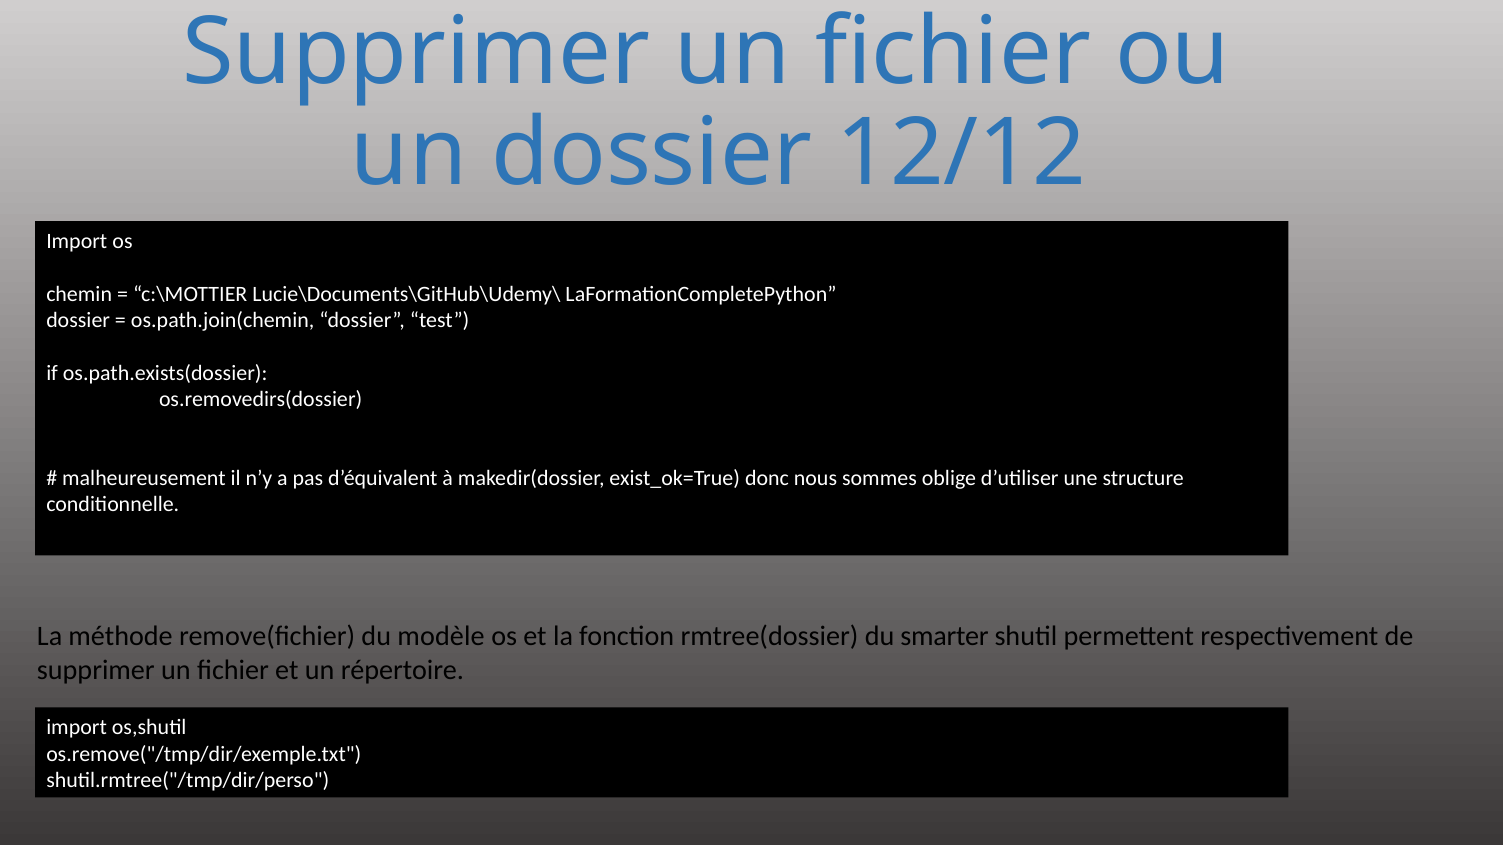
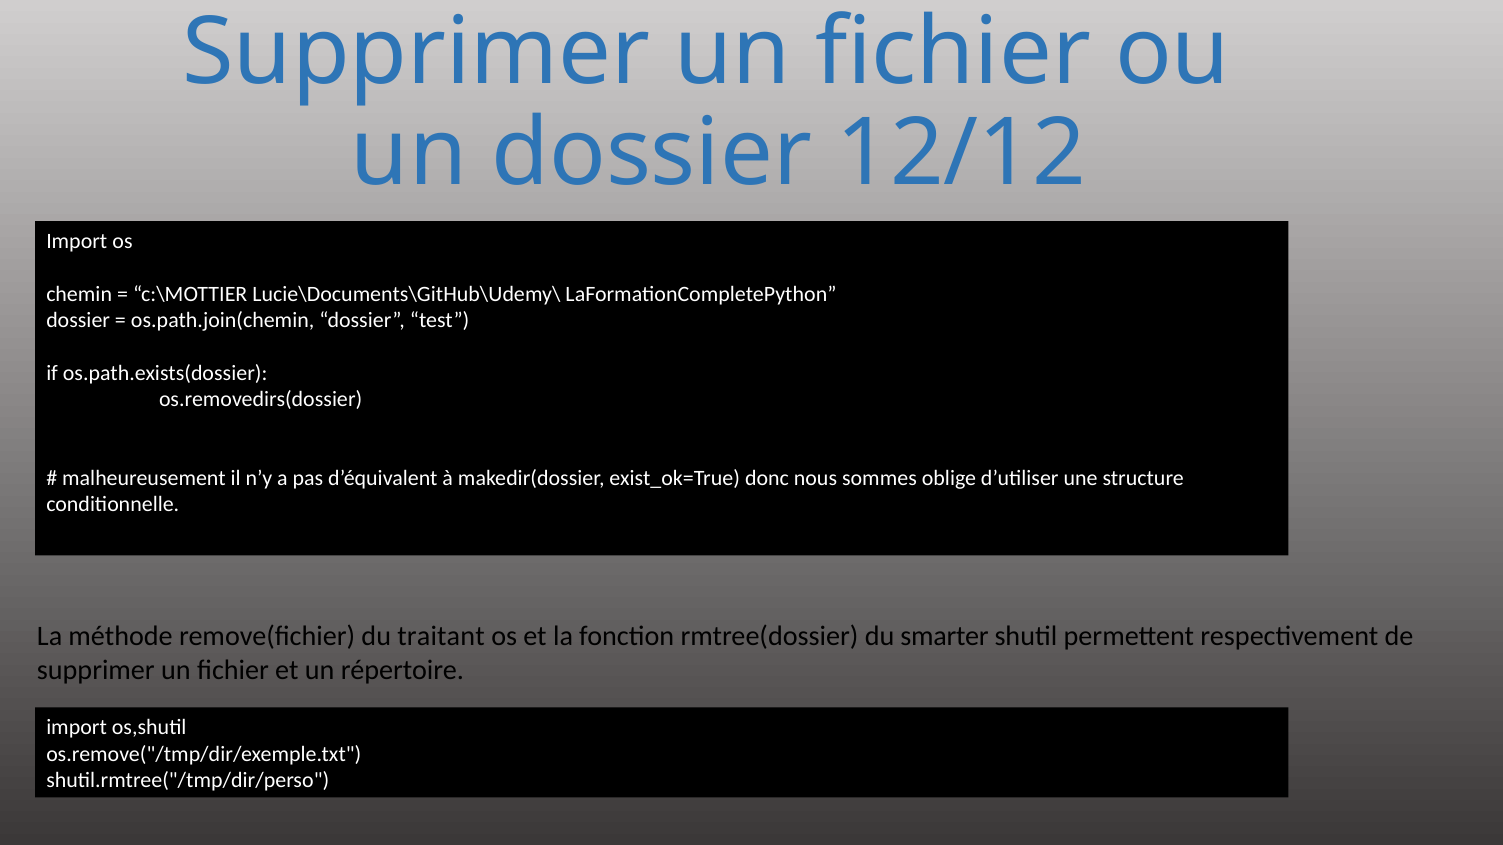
modèle: modèle -> traitant
